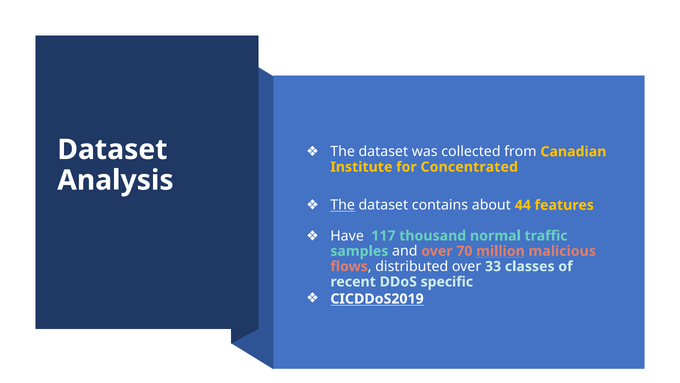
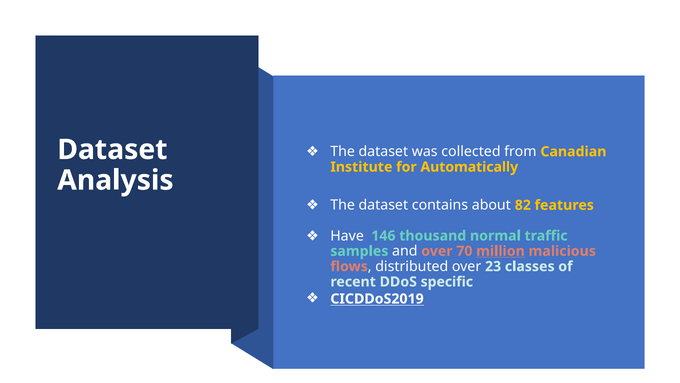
Concentrated: Concentrated -> Automatically
The at (343, 205) underline: present -> none
44: 44 -> 82
117: 117 -> 146
33: 33 -> 23
